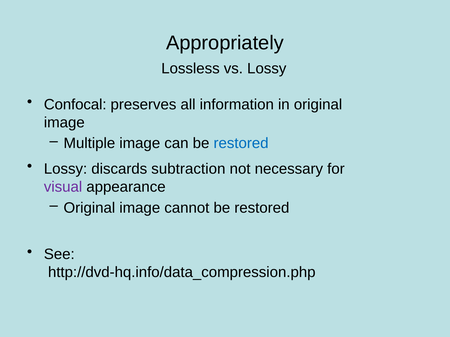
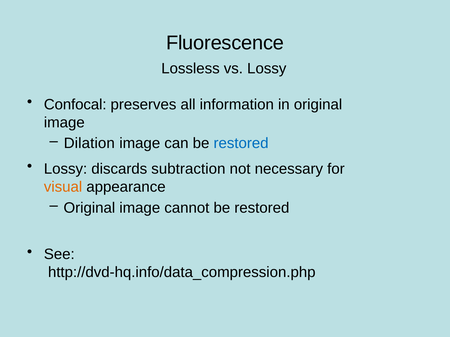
Appropriately: Appropriately -> Fluorescence
Multiple: Multiple -> Dilation
visual colour: purple -> orange
